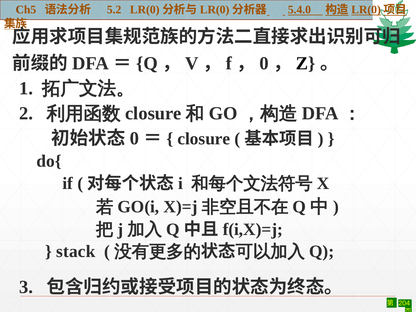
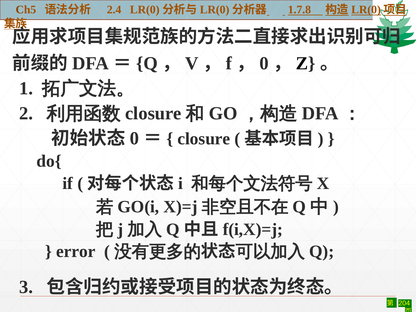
5.2: 5.2 -> 2.4
5.4.0: 5.4.0 -> 1.7.8
stack: stack -> error
